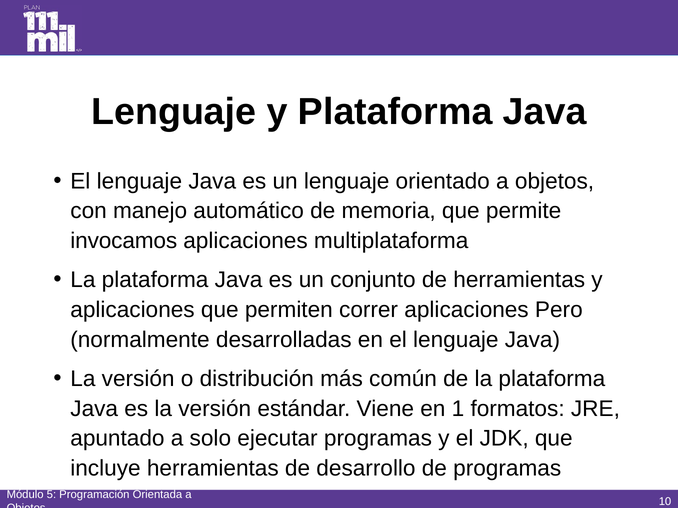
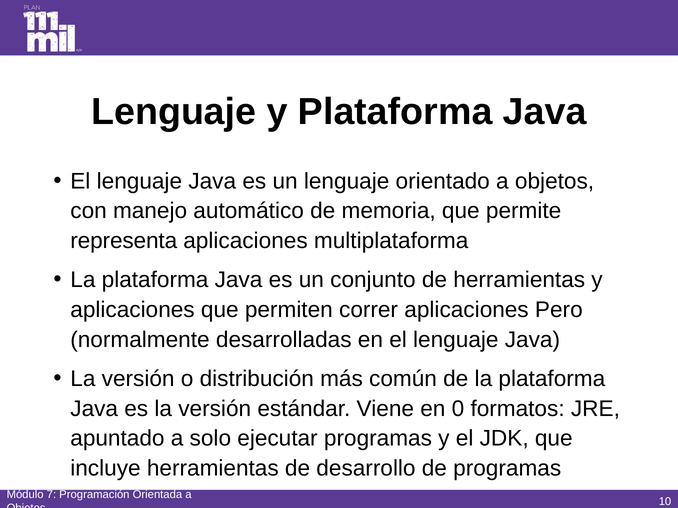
invocamos: invocamos -> representa
1: 1 -> 0
5: 5 -> 7
